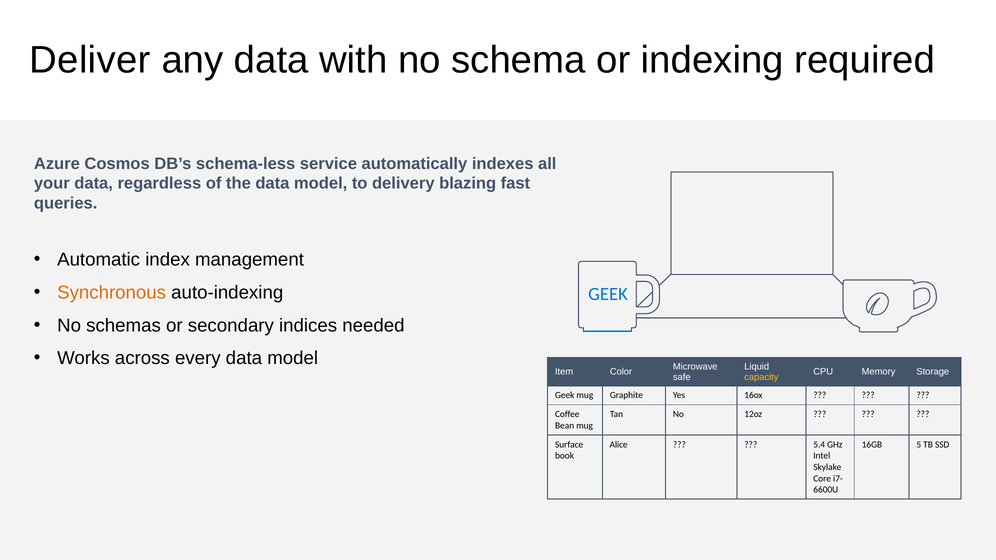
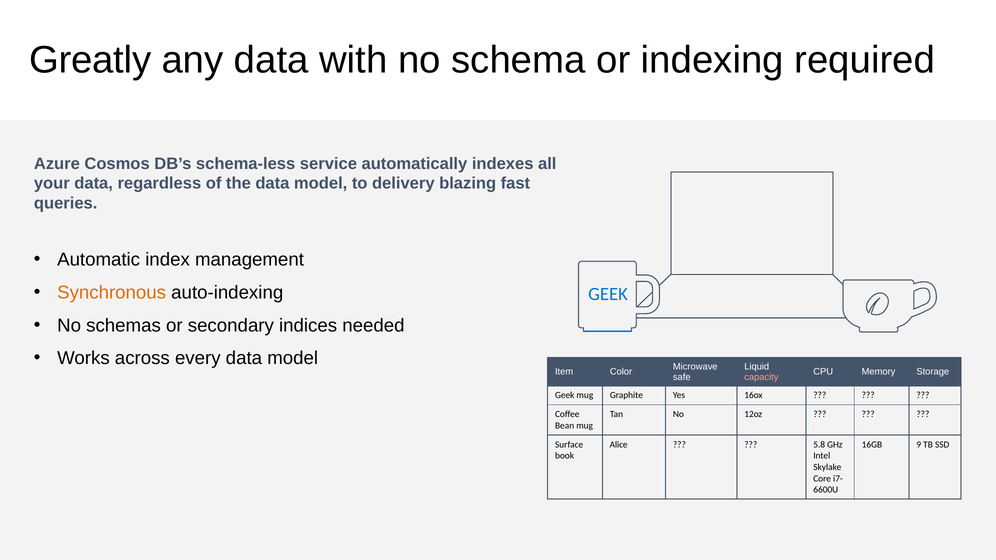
Deliver: Deliver -> Greatly
capacity colour: yellow -> pink
5.4: 5.4 -> 5.8
5: 5 -> 9
